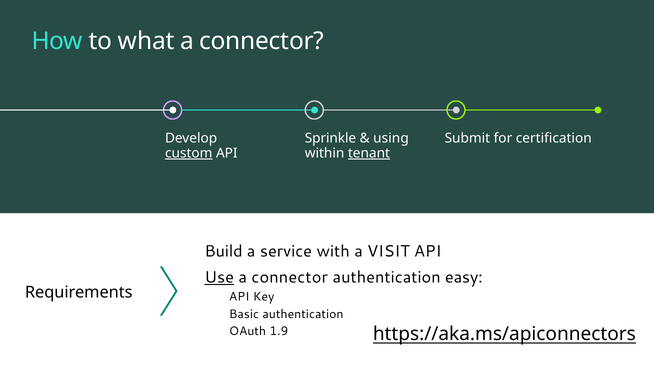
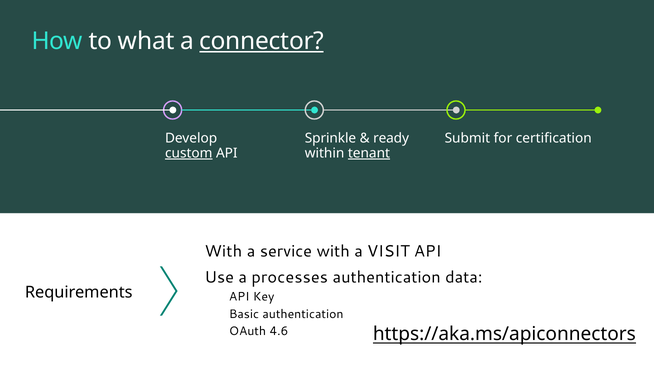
connector at (262, 41) underline: none -> present
using: using -> ready
Build at (224, 251): Build -> With
Use underline: present -> none
connector at (290, 277): connector -> processes
easy: easy -> data
1.9: 1.9 -> 4.6
